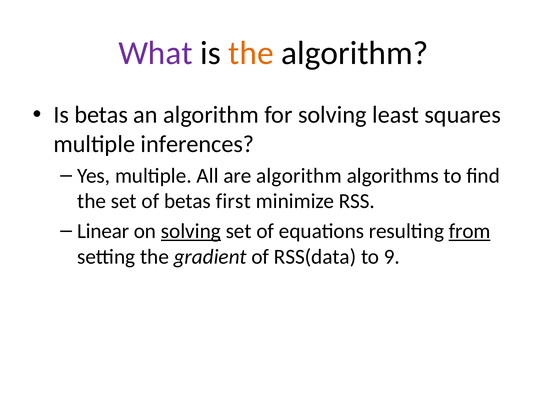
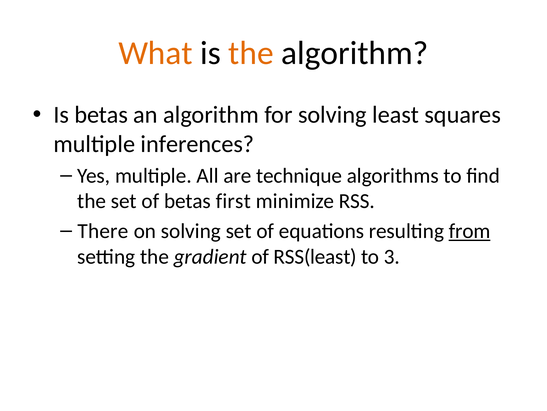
What colour: purple -> orange
are algorithm: algorithm -> technique
Linear: Linear -> There
solving at (191, 231) underline: present -> none
RSS(data: RSS(data -> RSS(least
9: 9 -> 3
